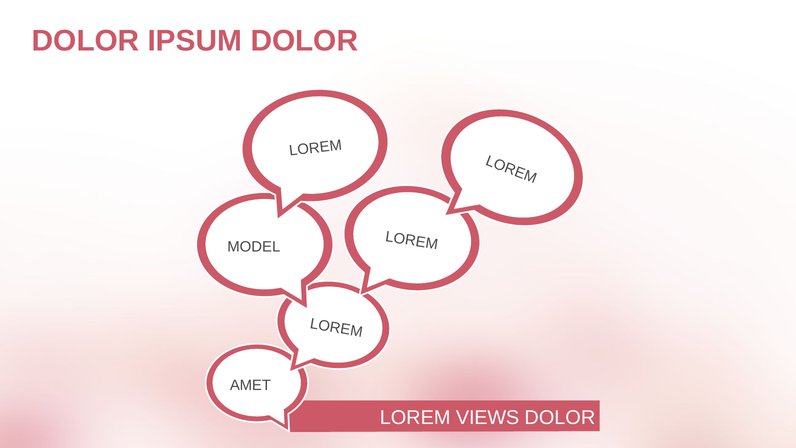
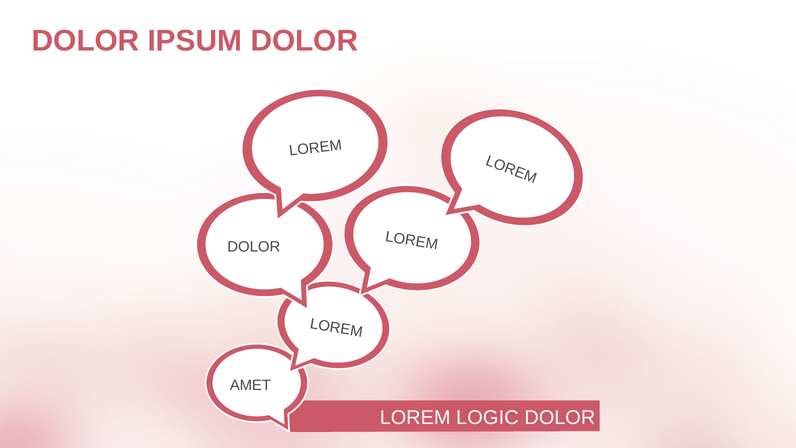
MODEL at (254, 247): MODEL -> DOLOR
VIEWS: VIEWS -> LOGIC
